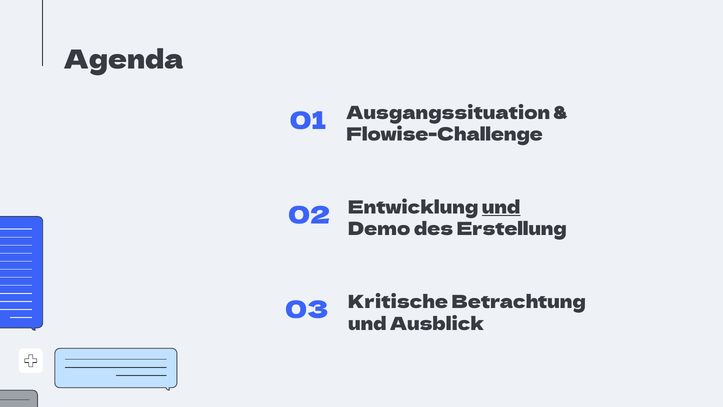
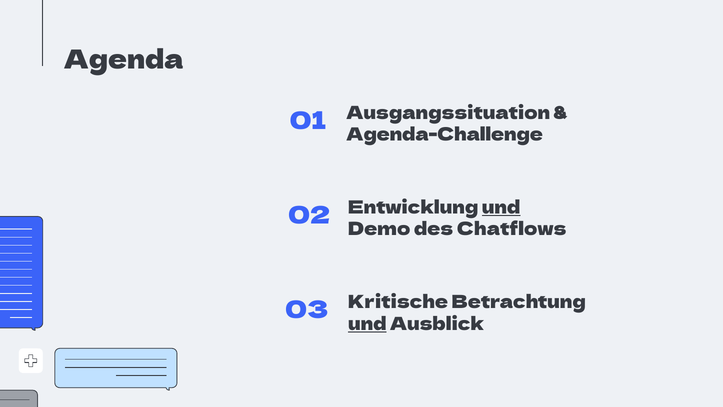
Flowise-Challenge: Flowise-Challenge -> Agenda-Challenge
Erstellung: Erstellung -> Chatflows
und at (367, 324) underline: none -> present
